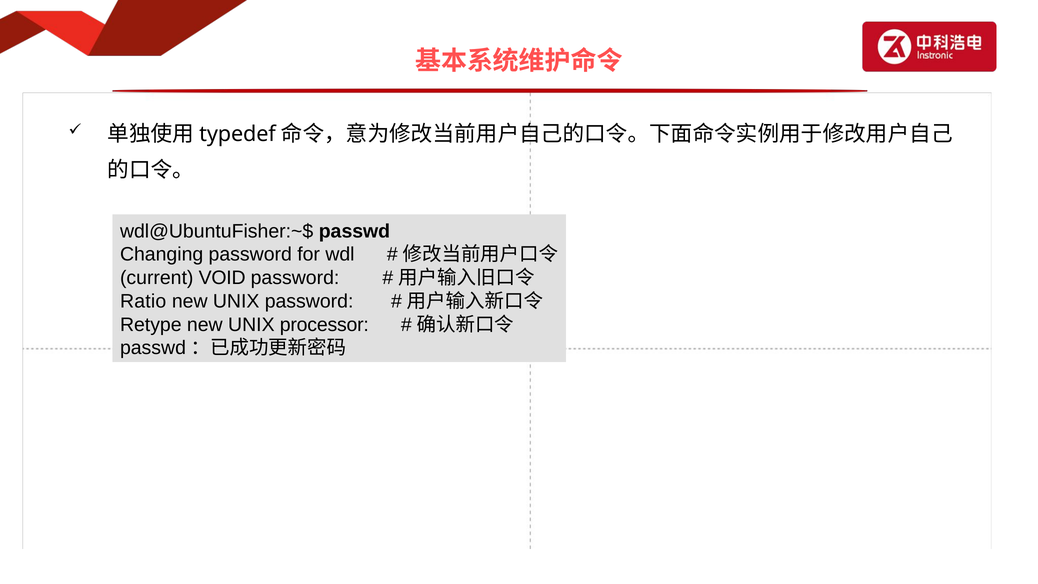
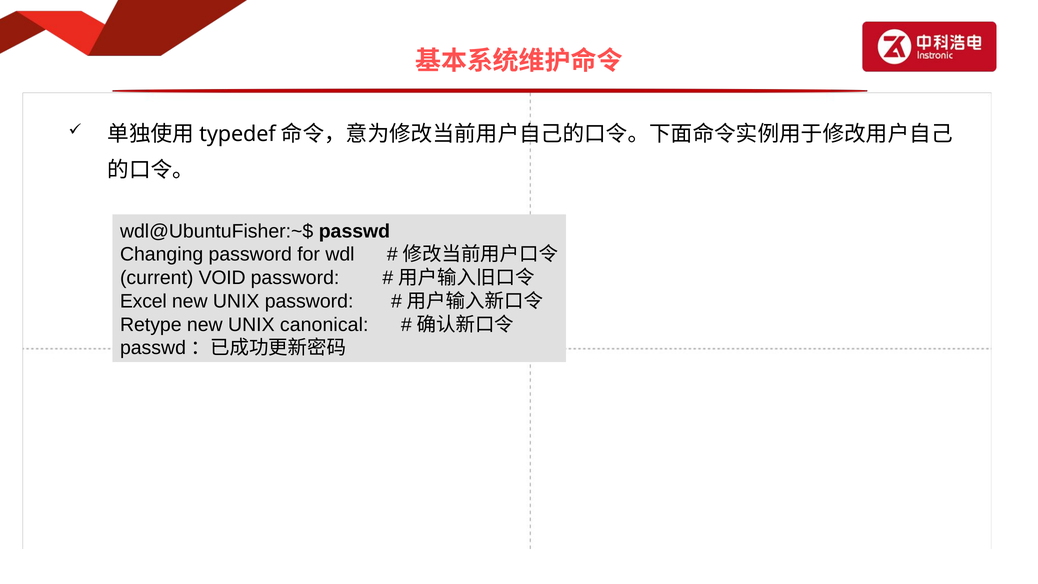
Ratio: Ratio -> Excel
processor: processor -> canonical
